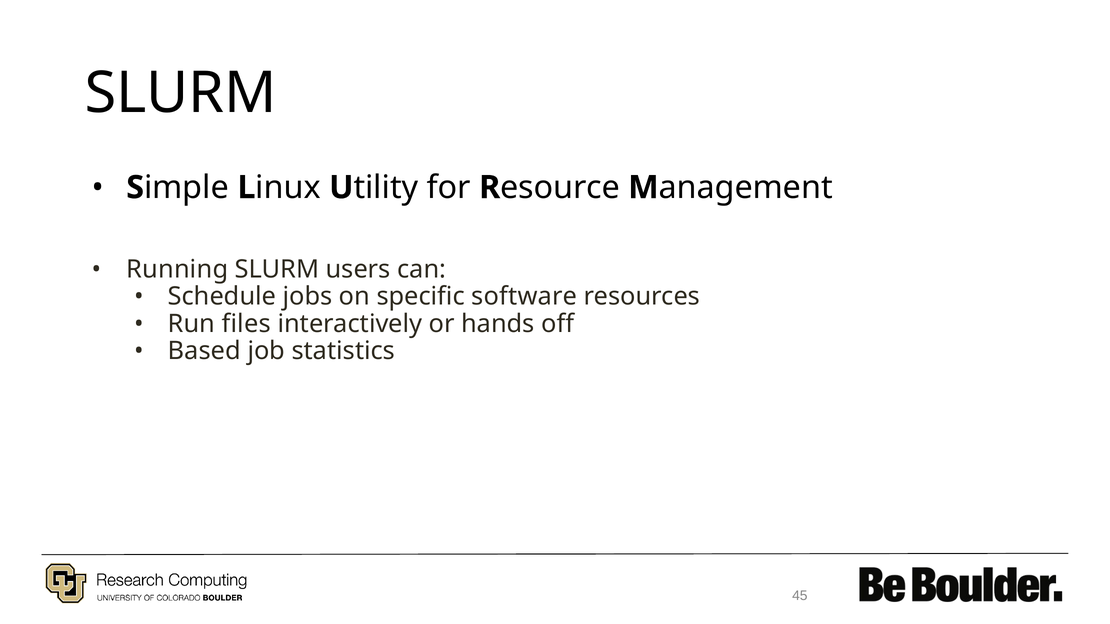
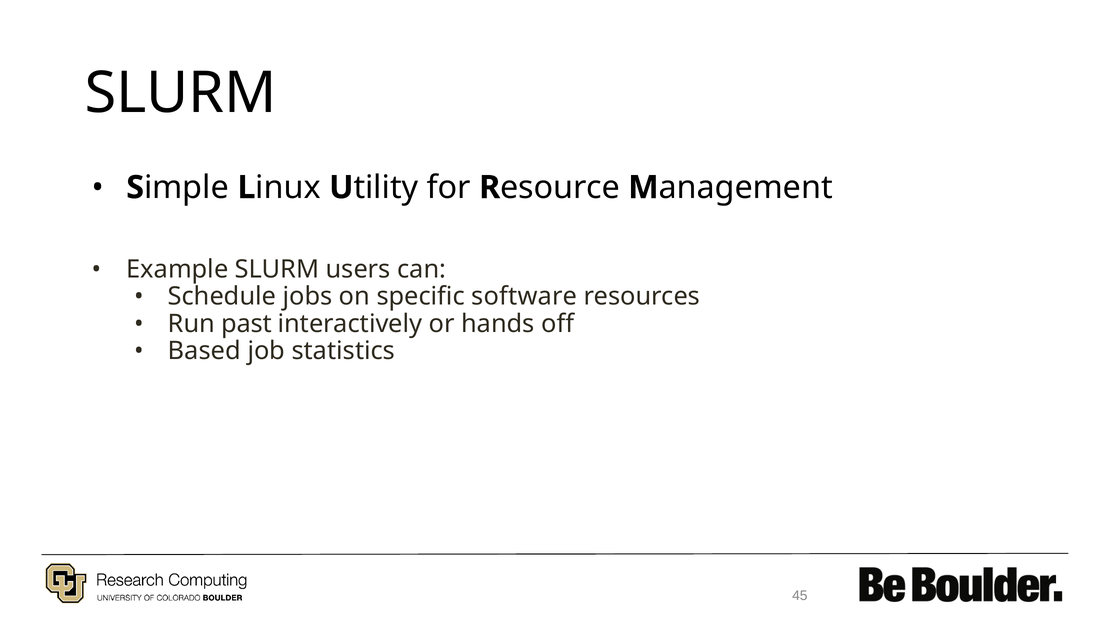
Running: Running -> Example
files: files -> past
